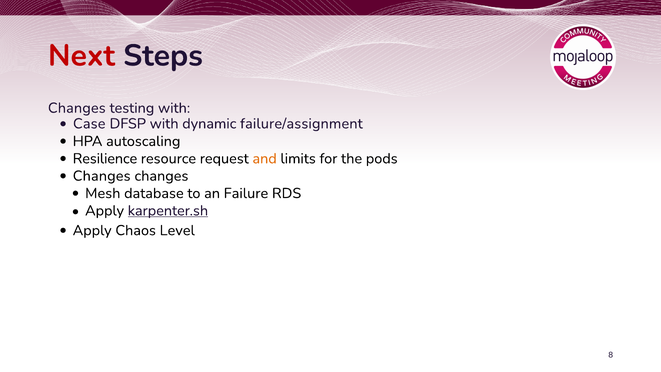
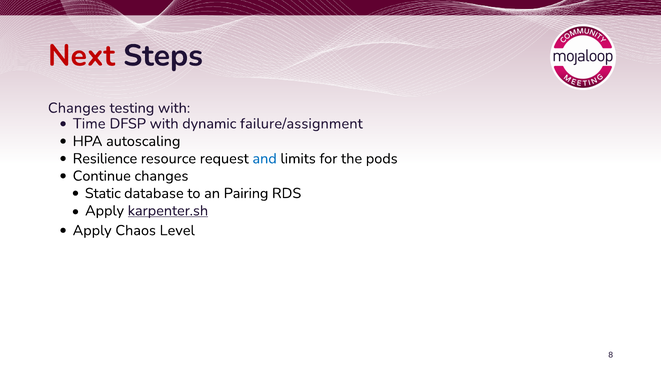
Case: Case -> Time
and colour: orange -> blue
Changes at (102, 176): Changes -> Continue
Mesh: Mesh -> Static
Failure: Failure -> Pairing
